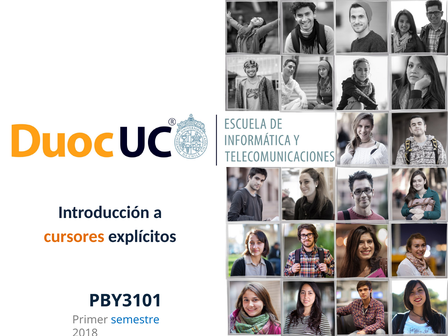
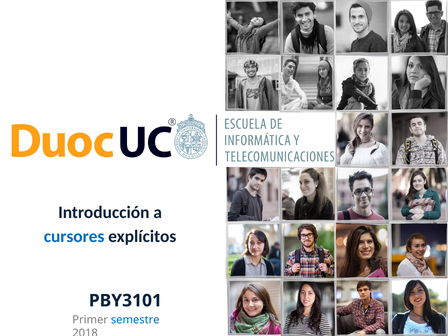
cursores colour: orange -> blue
